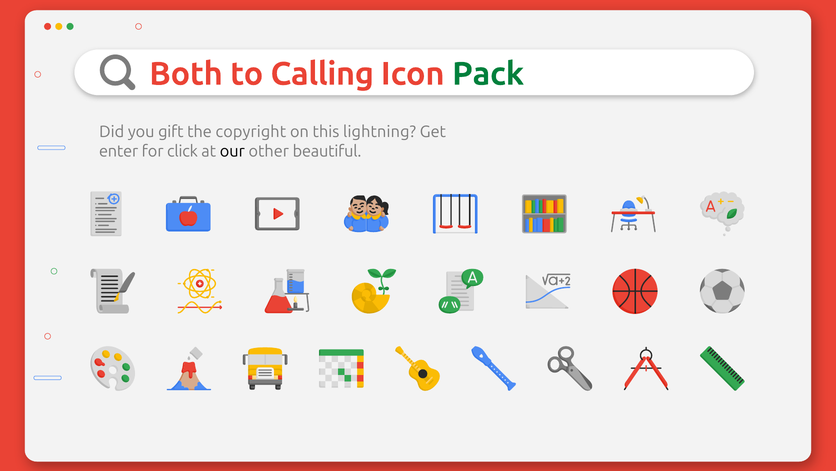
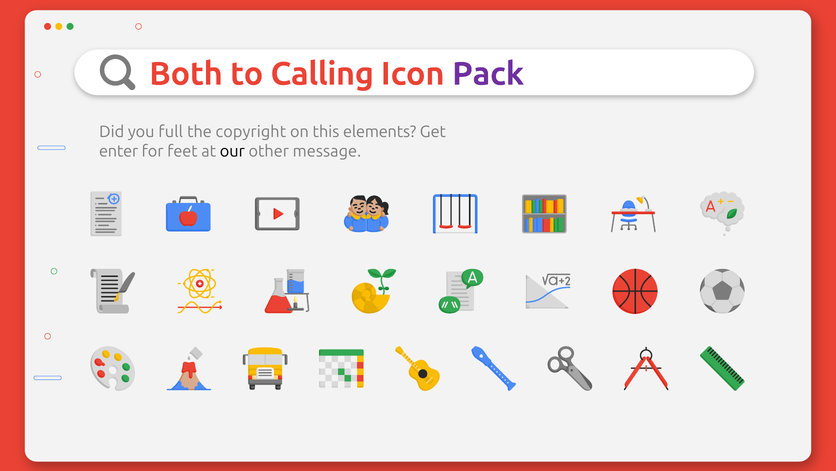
Pack colour: green -> purple
gift: gift -> full
lightning: lightning -> elements
click: click -> feet
beautiful: beautiful -> message
